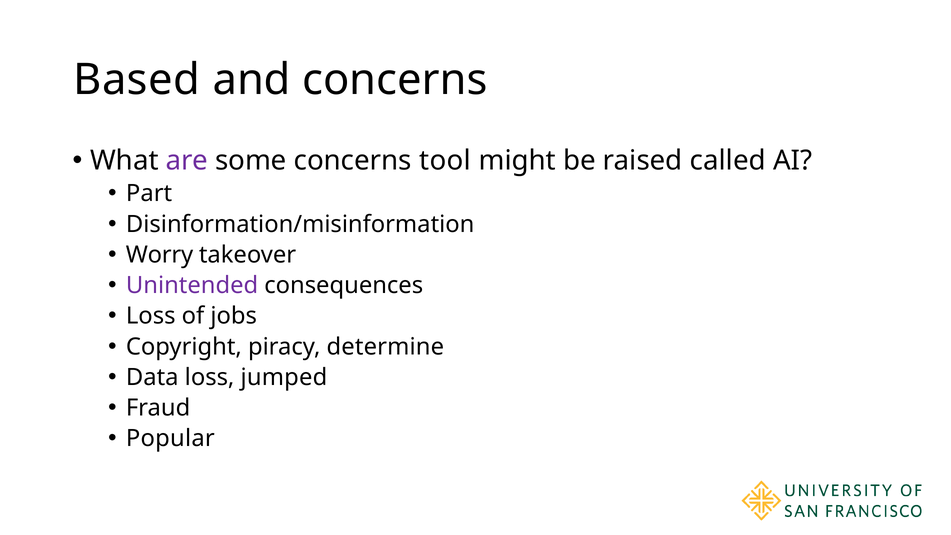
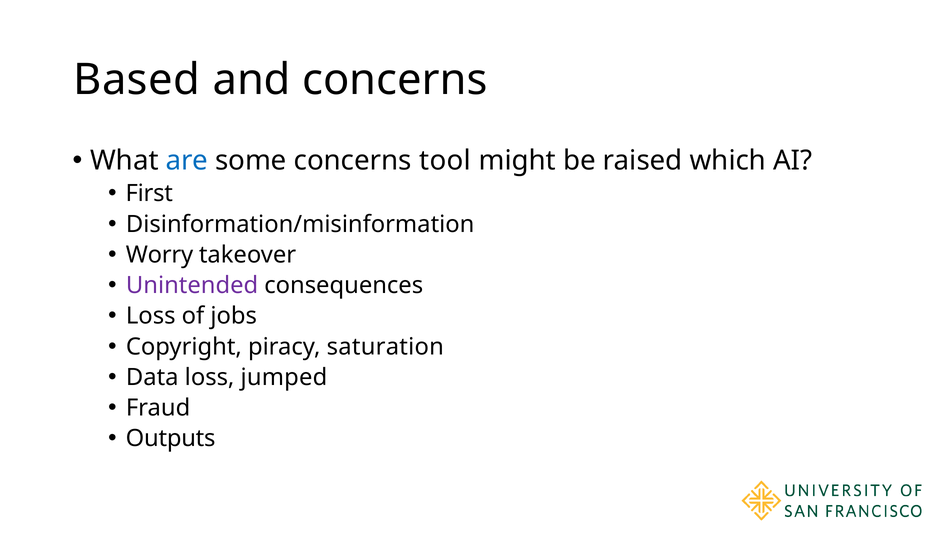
are colour: purple -> blue
called: called -> which
Part: Part -> First
determine: determine -> saturation
Popular: Popular -> Outputs
